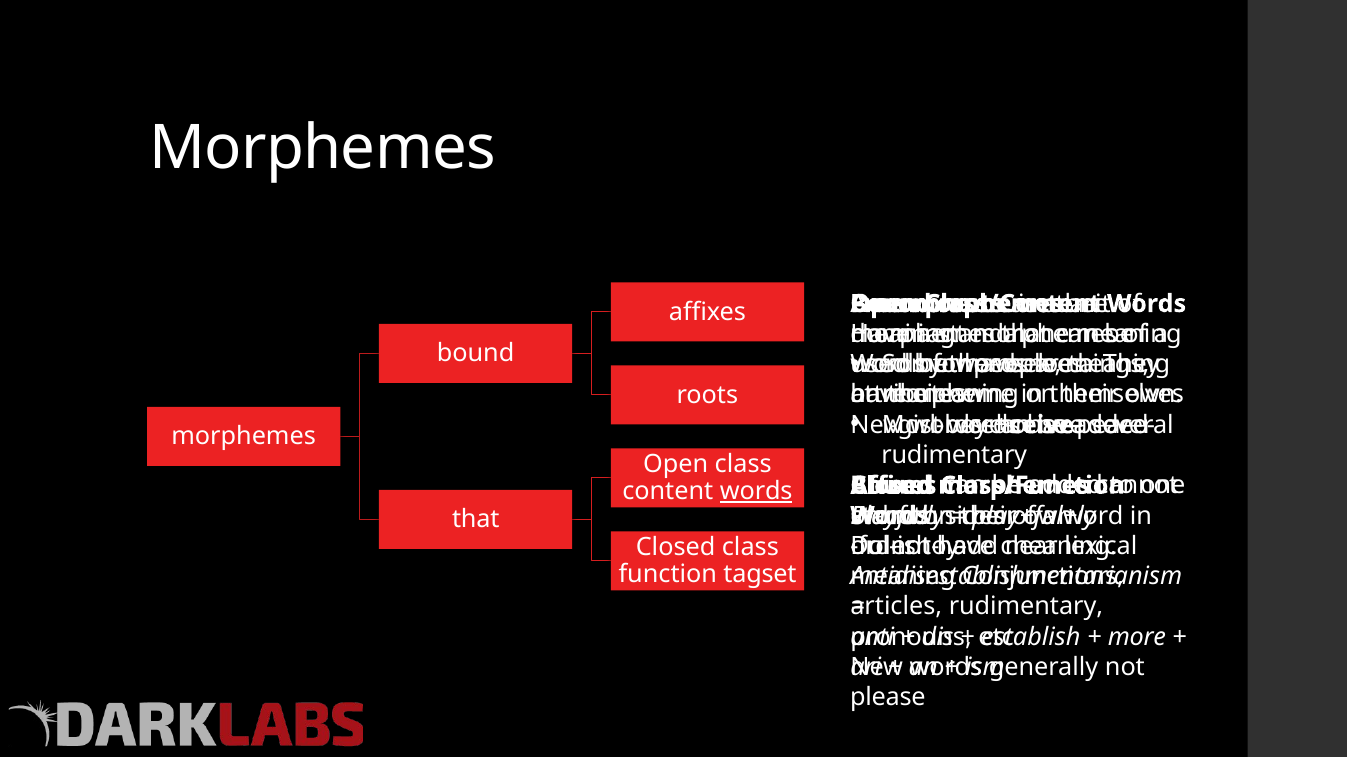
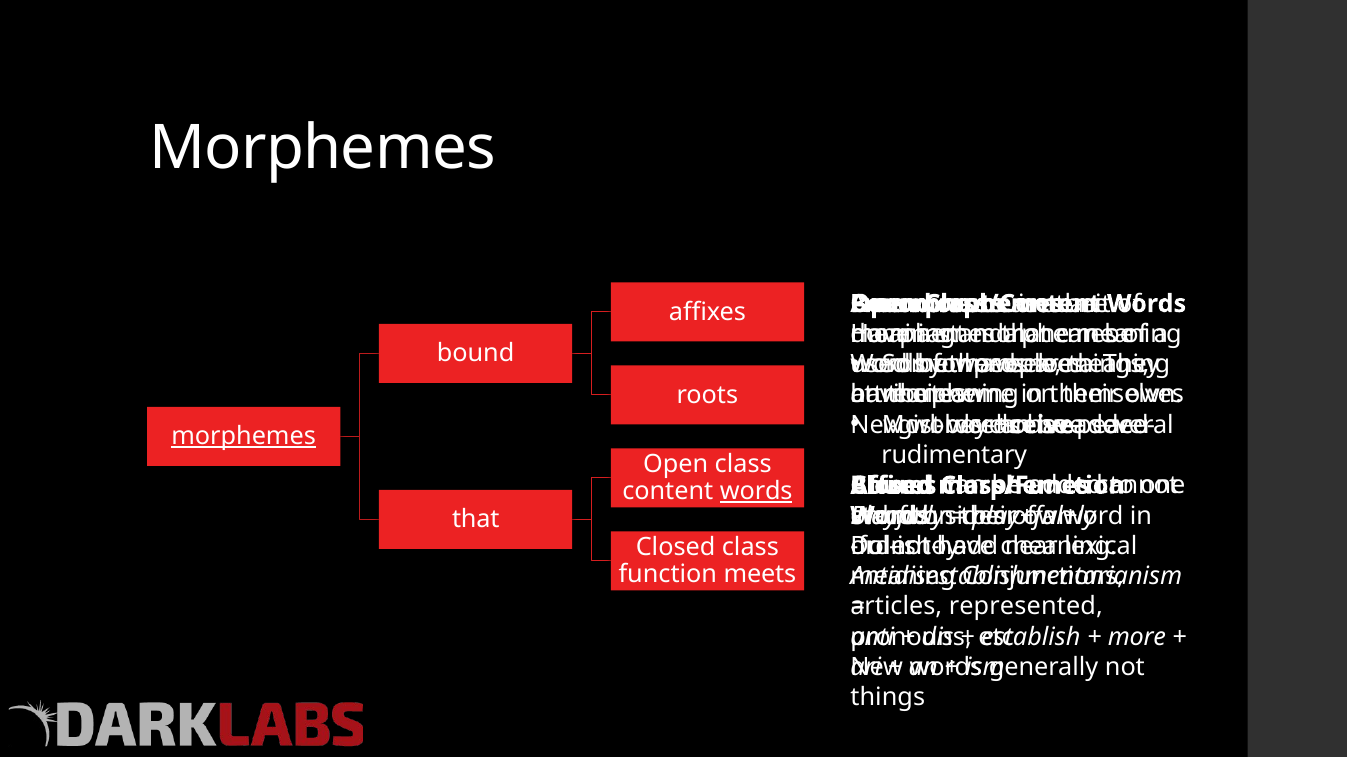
morphemes at (244, 437) underline: none -> present
tagset: tagset -> meets
rudimentary at (1026, 607): rudimentary -> represented
please at (888, 698): please -> things
